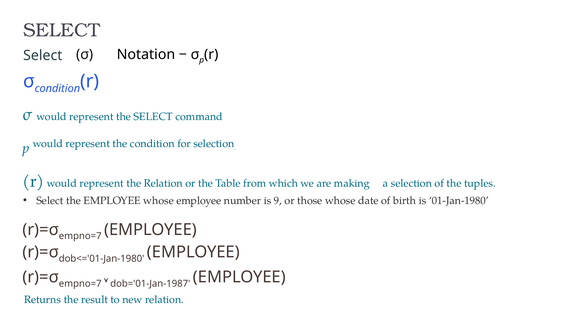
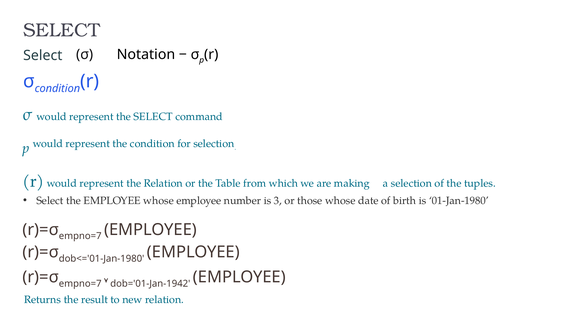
9: 9 -> 3
dob='01-Jan-1987: dob='01-Jan-1987 -> dob='01-Jan-1942
